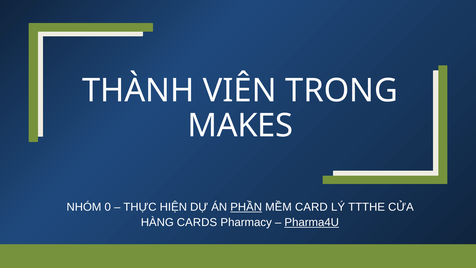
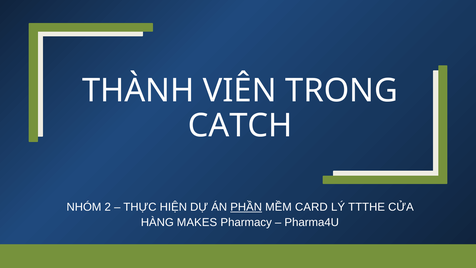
MAKES: MAKES -> CATCH
0: 0 -> 2
CARDS: CARDS -> MAKES
Pharma4U underline: present -> none
